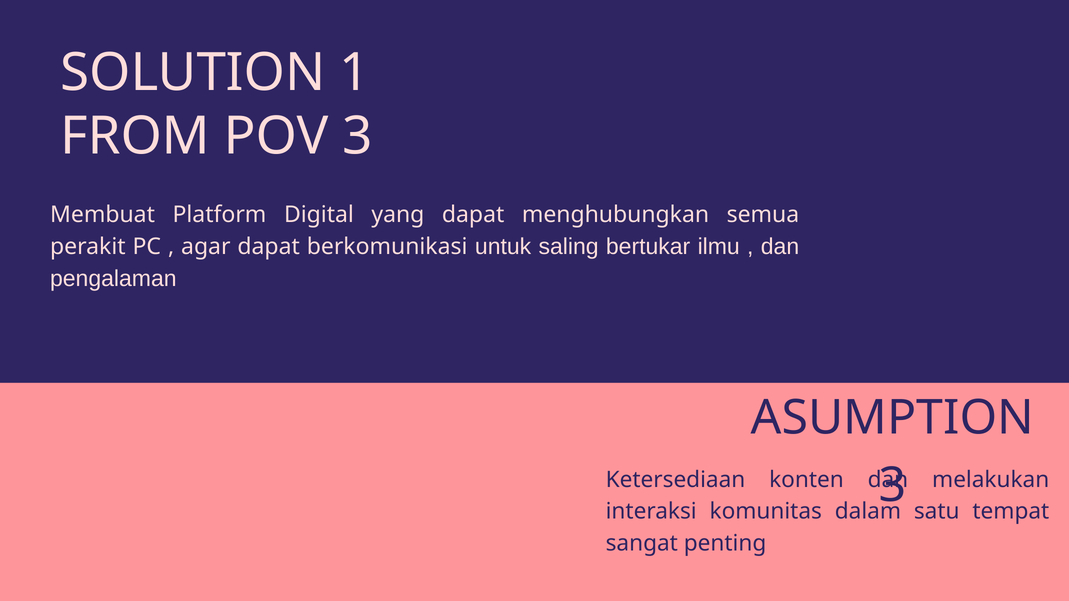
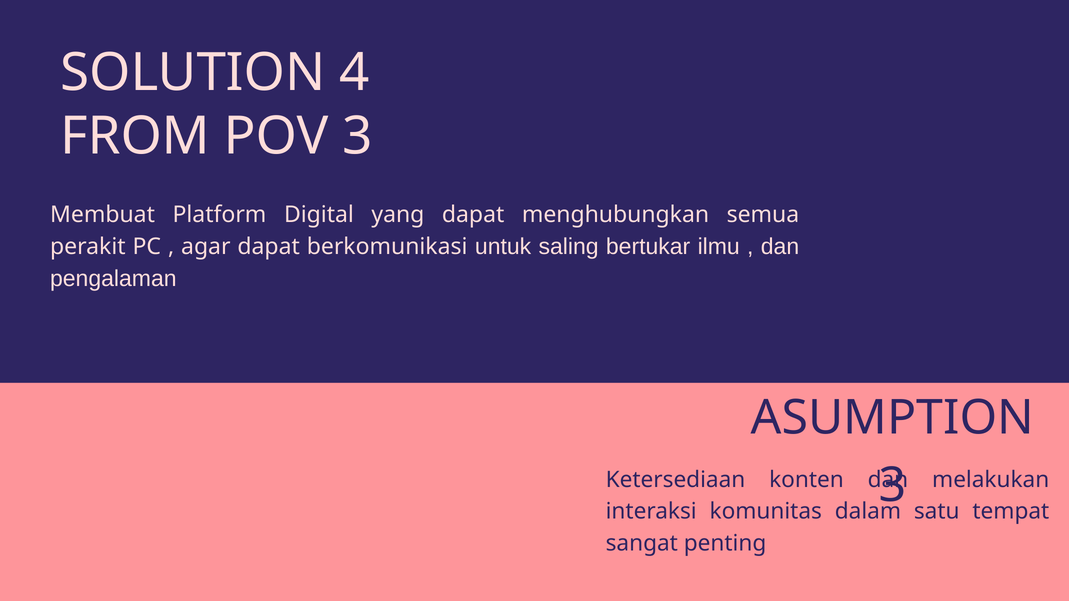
1: 1 -> 4
